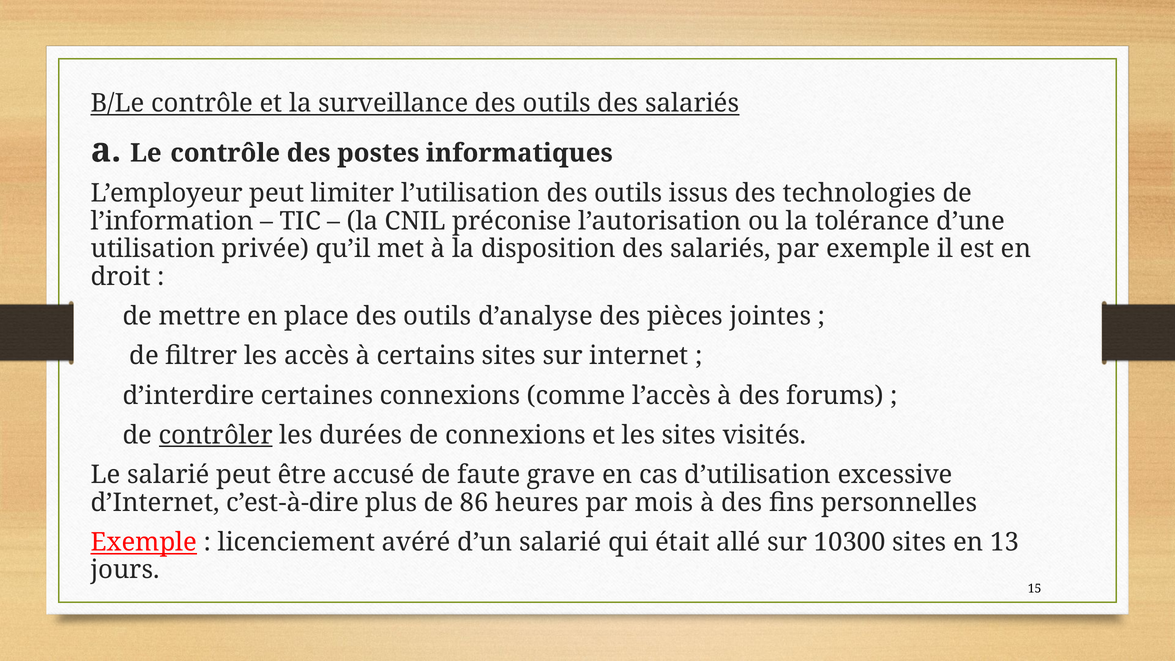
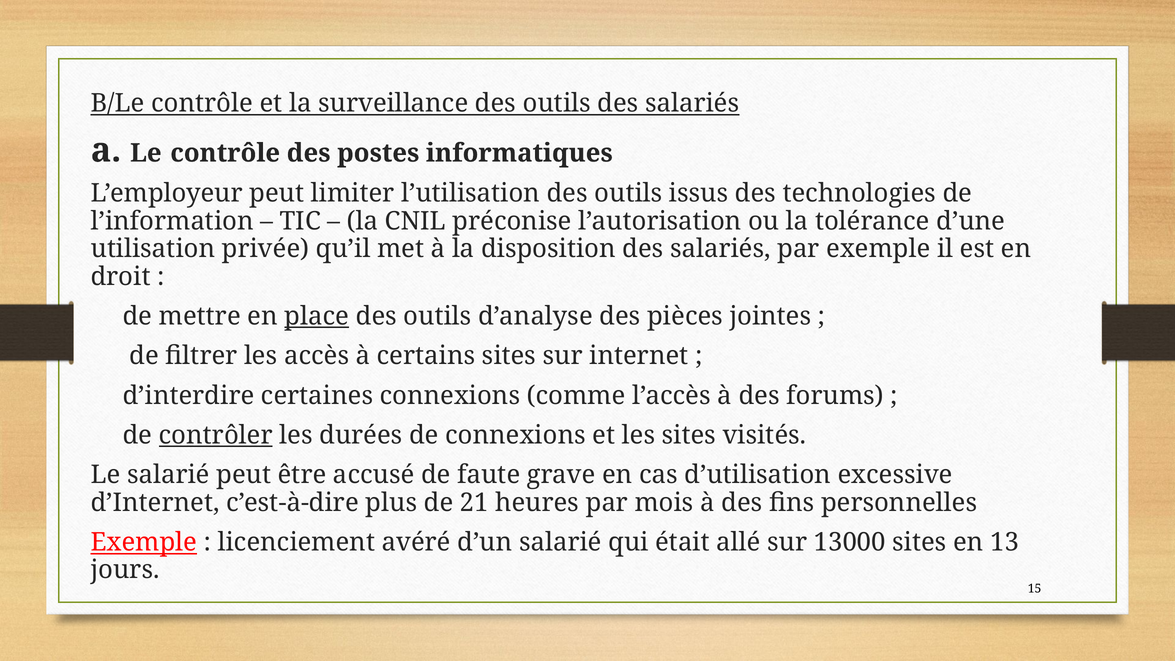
place underline: none -> present
86: 86 -> 21
10300: 10300 -> 13000
